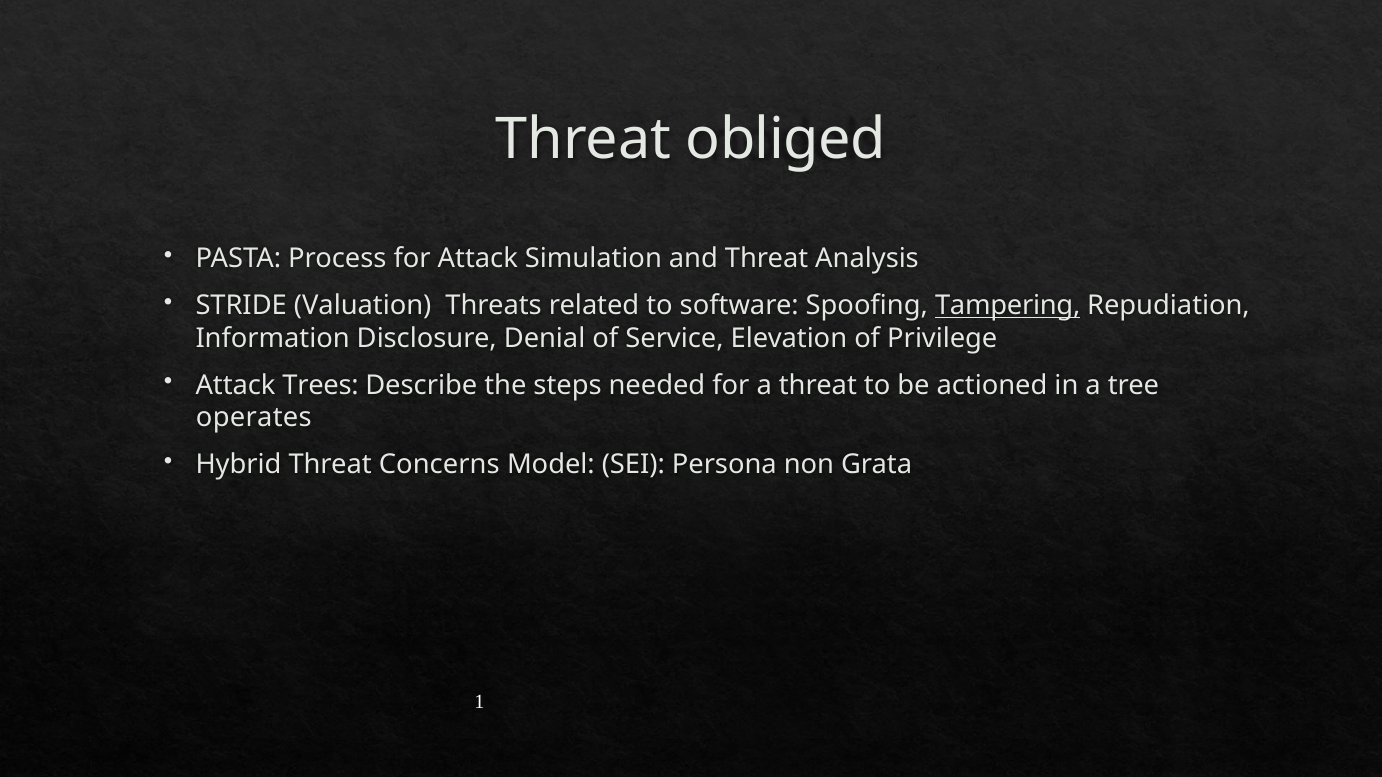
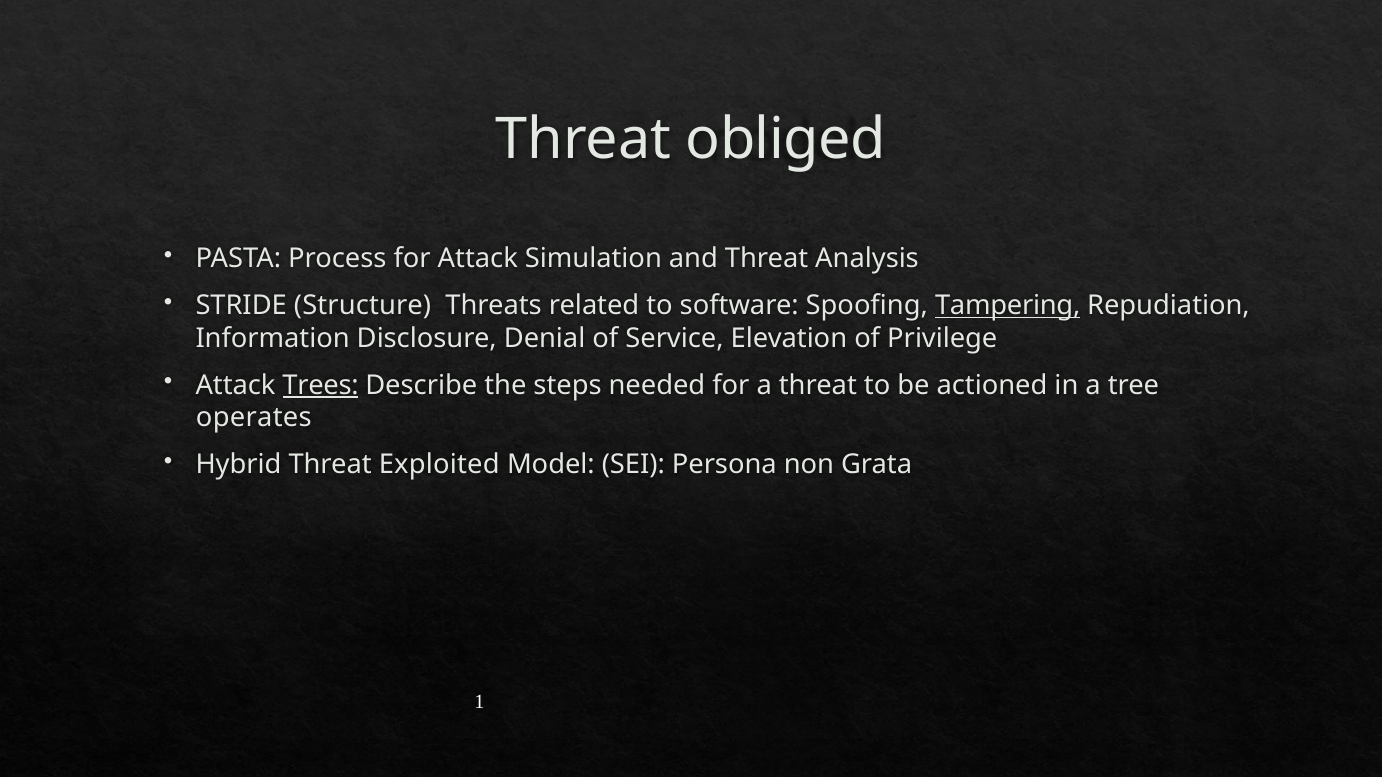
Valuation: Valuation -> Structure
Trees underline: none -> present
Concerns: Concerns -> Exploited
